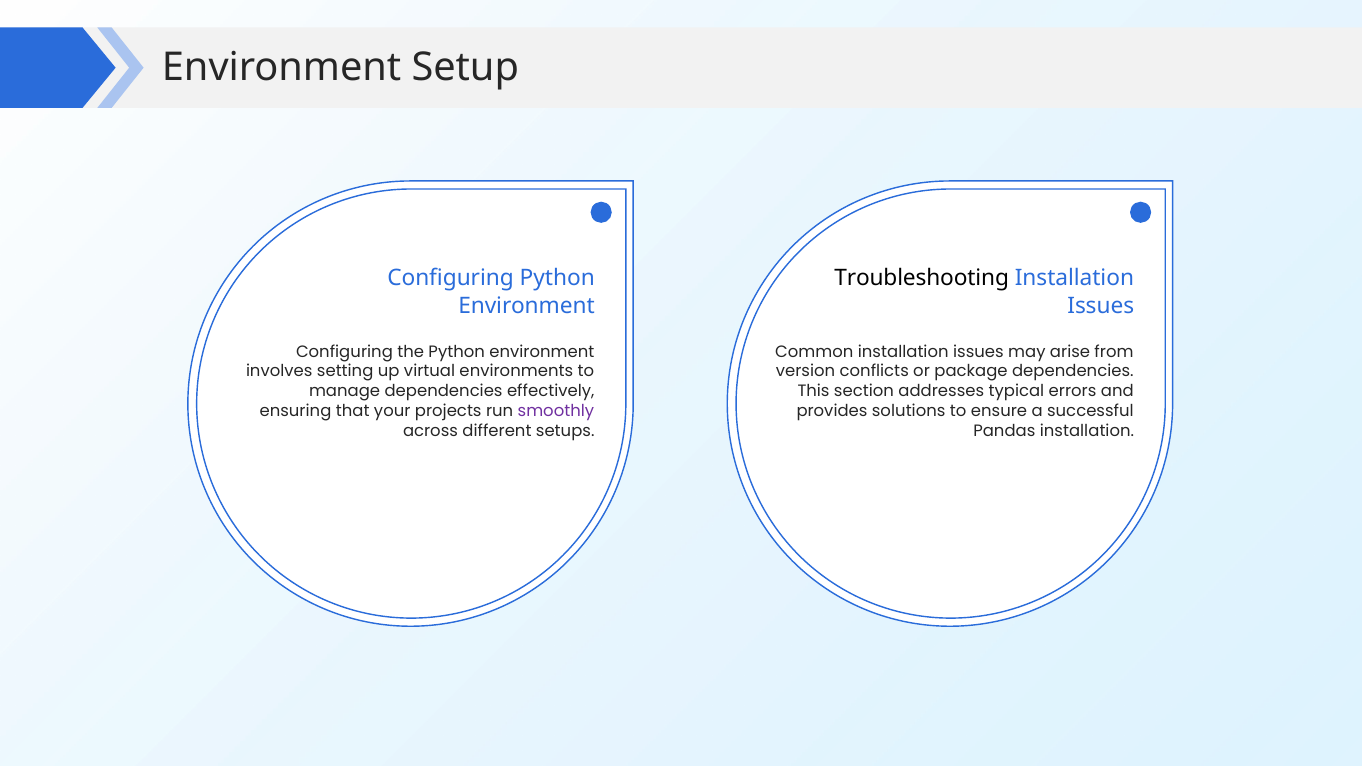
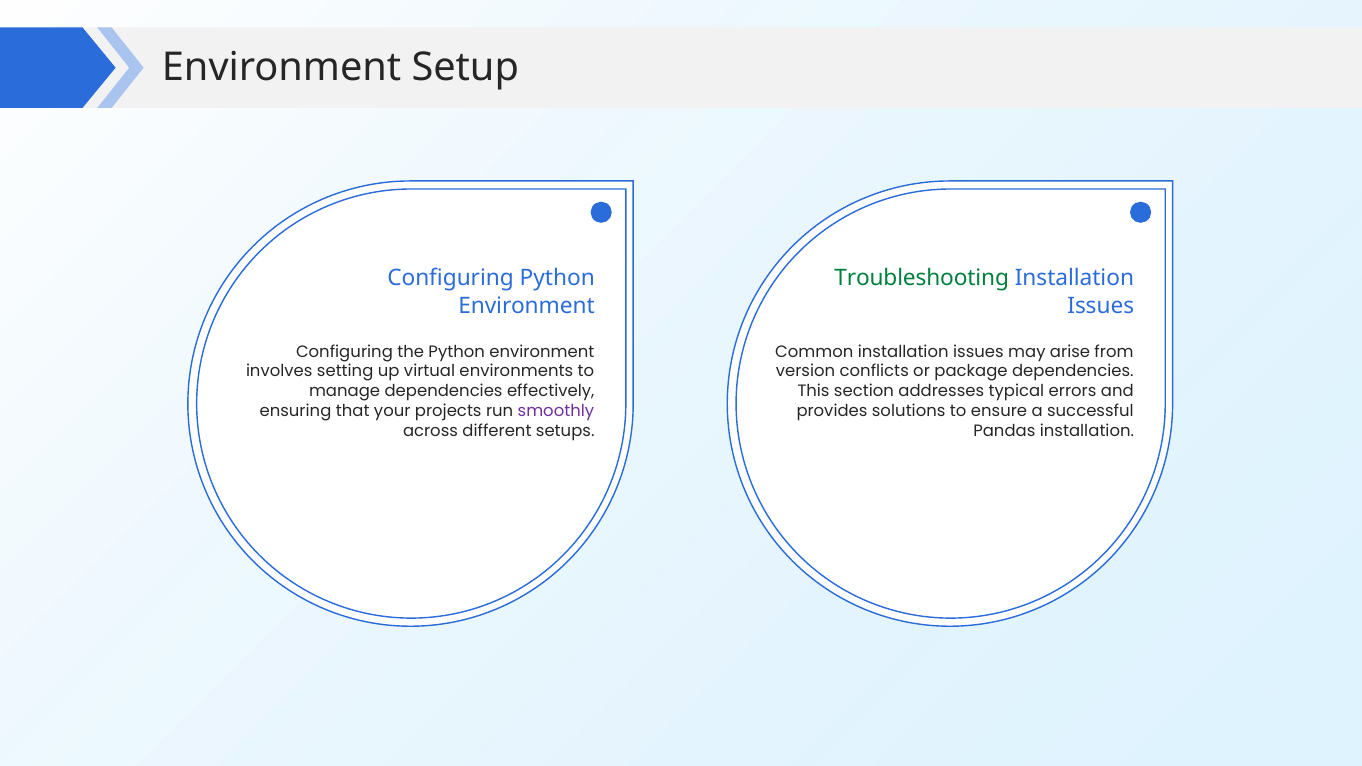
Troubleshooting colour: black -> green
